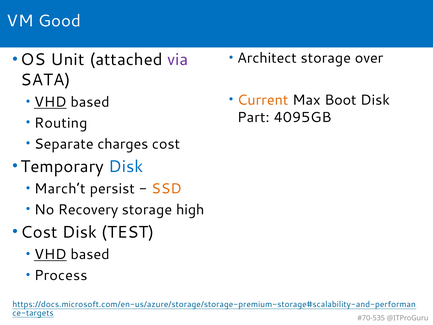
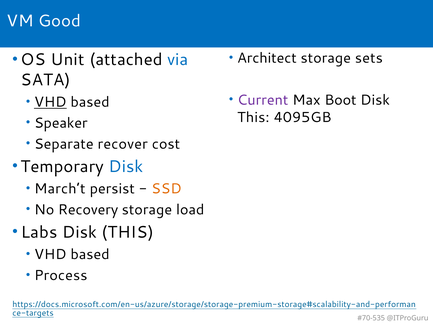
via colour: purple -> blue
over: over -> sets
Current colour: orange -> purple
Part at (253, 117): Part -> This
Routing: Routing -> Speaker
charges: charges -> recover
high: high -> load
Cost at (39, 232): Cost -> Labs
TEST at (128, 232): TEST -> THIS
VHD at (50, 254) underline: present -> none
